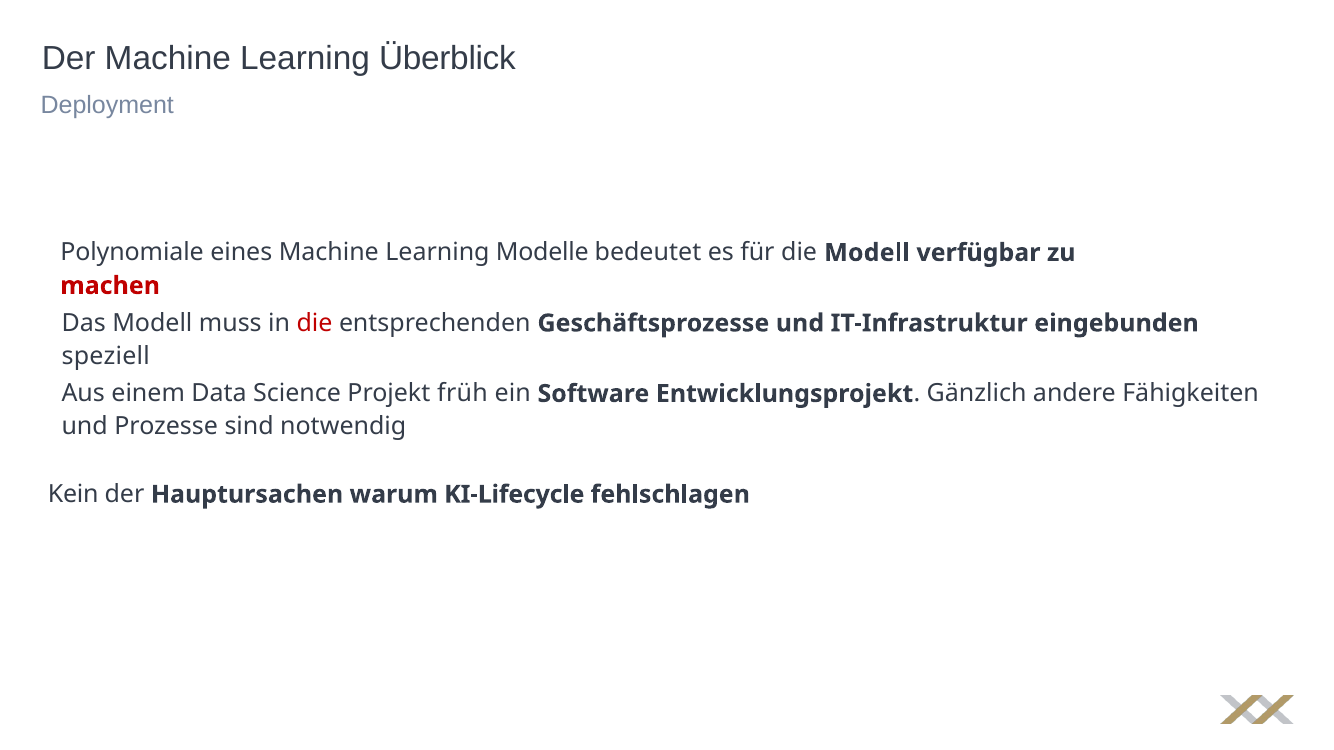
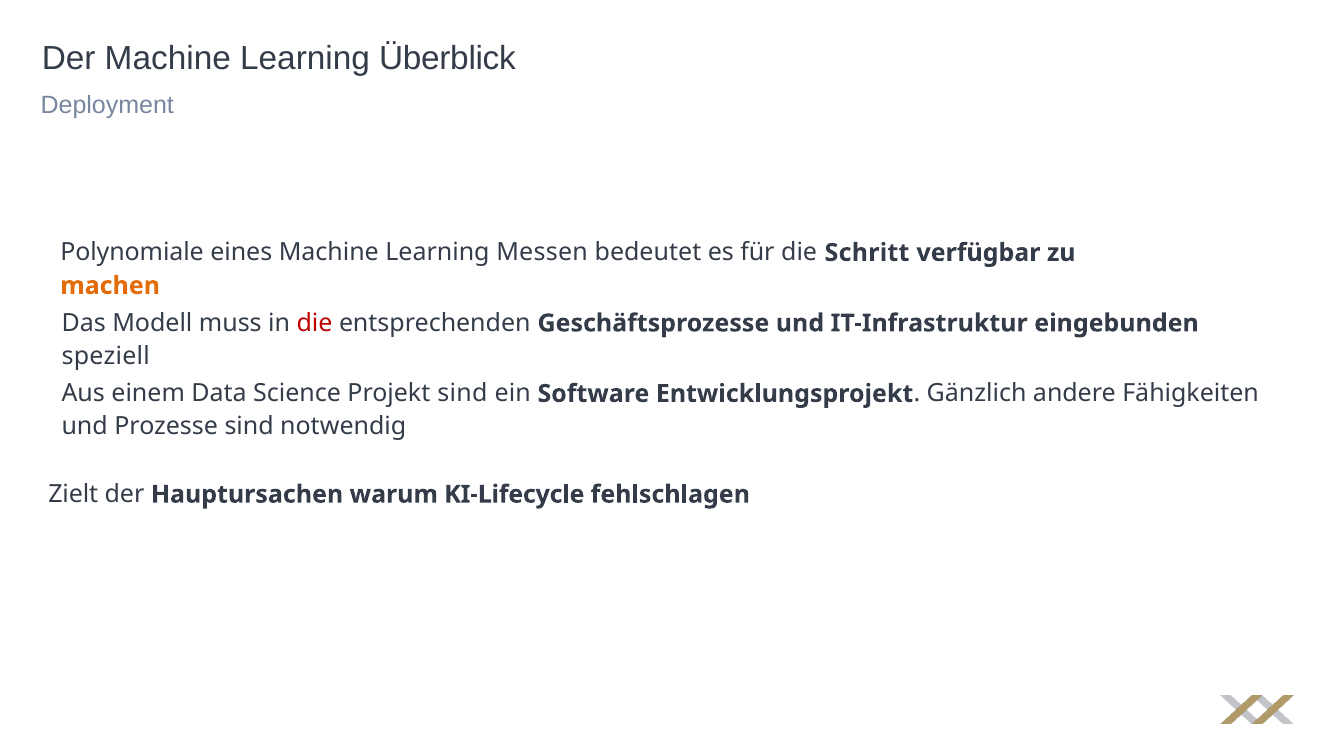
Modelle: Modelle -> Messen
die Modell: Modell -> Schritt
machen colour: red -> orange
Projekt früh: früh -> sind
Kein: Kein -> Zielt
